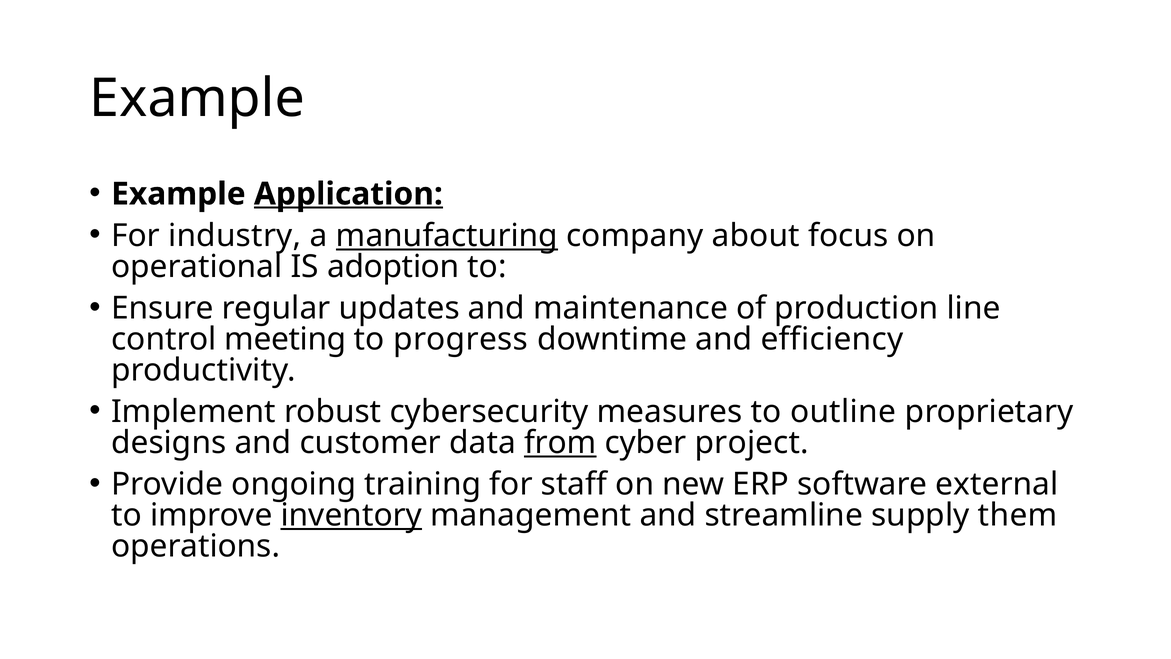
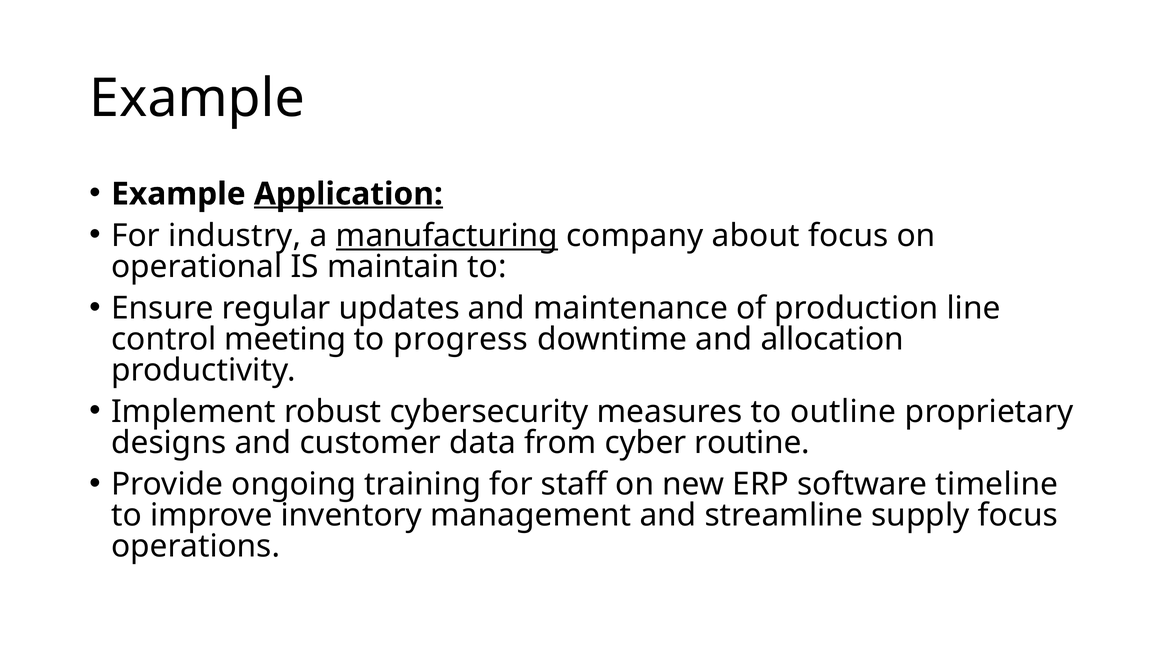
adoption: adoption -> maintain
efficiency: efficiency -> allocation
from underline: present -> none
project: project -> routine
external: external -> timeline
inventory underline: present -> none
supply them: them -> focus
